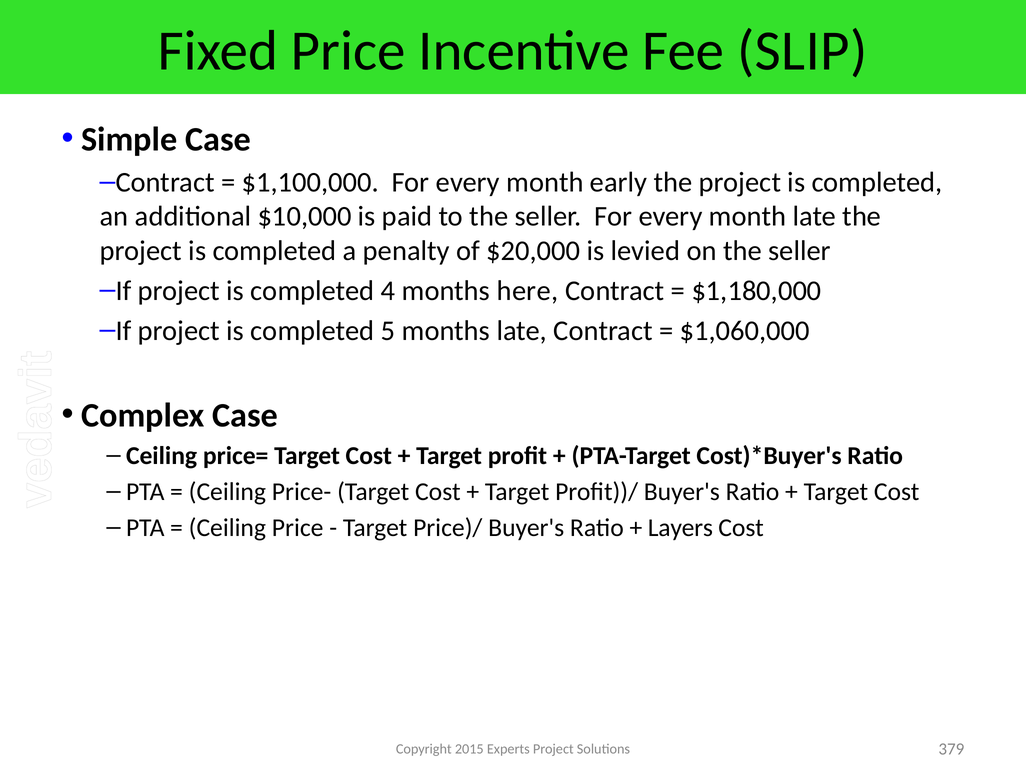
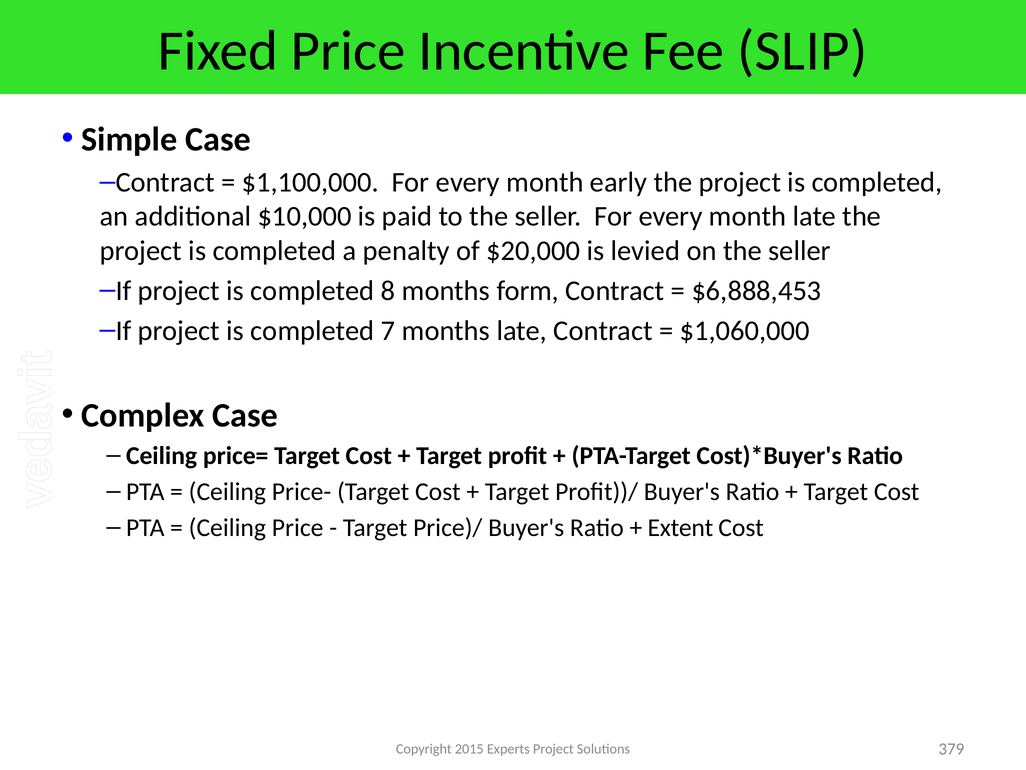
4: 4 -> 8
here: here -> form
$1,180,000: $1,180,000 -> $6,888,453
5: 5 -> 7
Layers: Layers -> Extent
